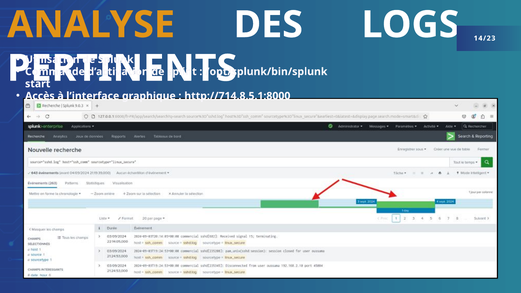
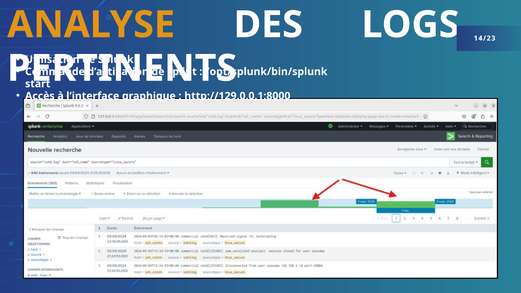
http://714.8.5.1:8000: http://714.8.5.1:8000 -> http://129.0.0.1:8000
